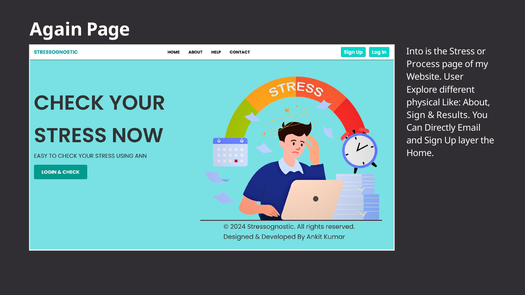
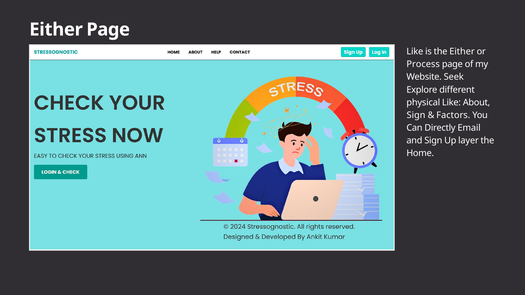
Again at (56, 30): Again -> Either
Into at (415, 52): Into -> Like
the Stress: Stress -> Either
User: User -> Seek
Results: Results -> Factors
